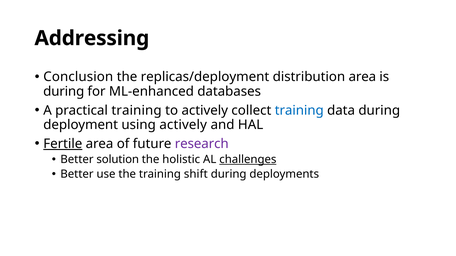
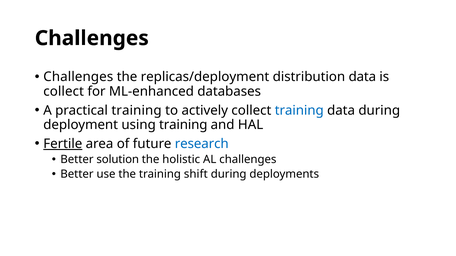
Addressing at (92, 38): Addressing -> Challenges
Conclusion at (78, 77): Conclusion -> Challenges
distribution area: area -> data
during at (64, 91): during -> collect
using actively: actively -> training
research colour: purple -> blue
challenges at (248, 160) underline: present -> none
